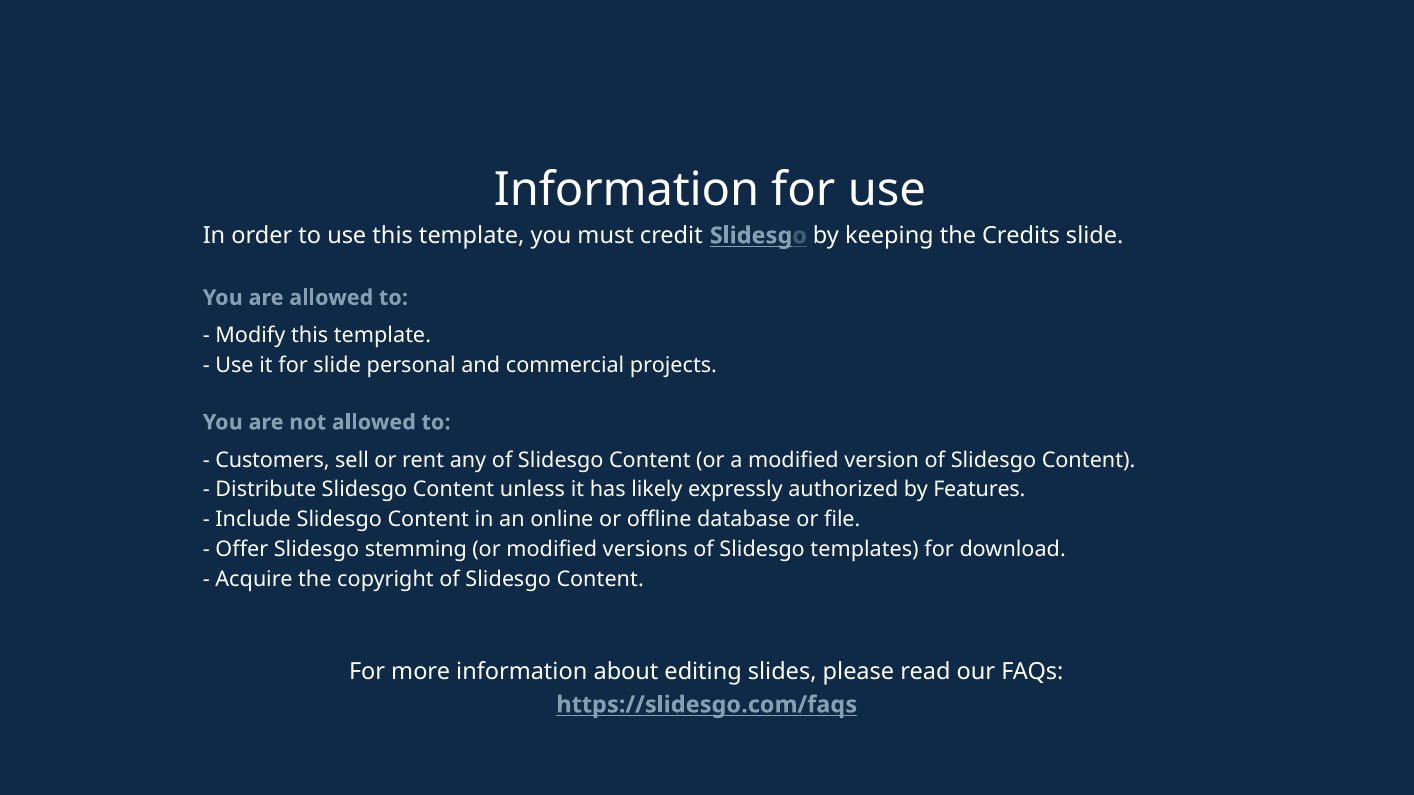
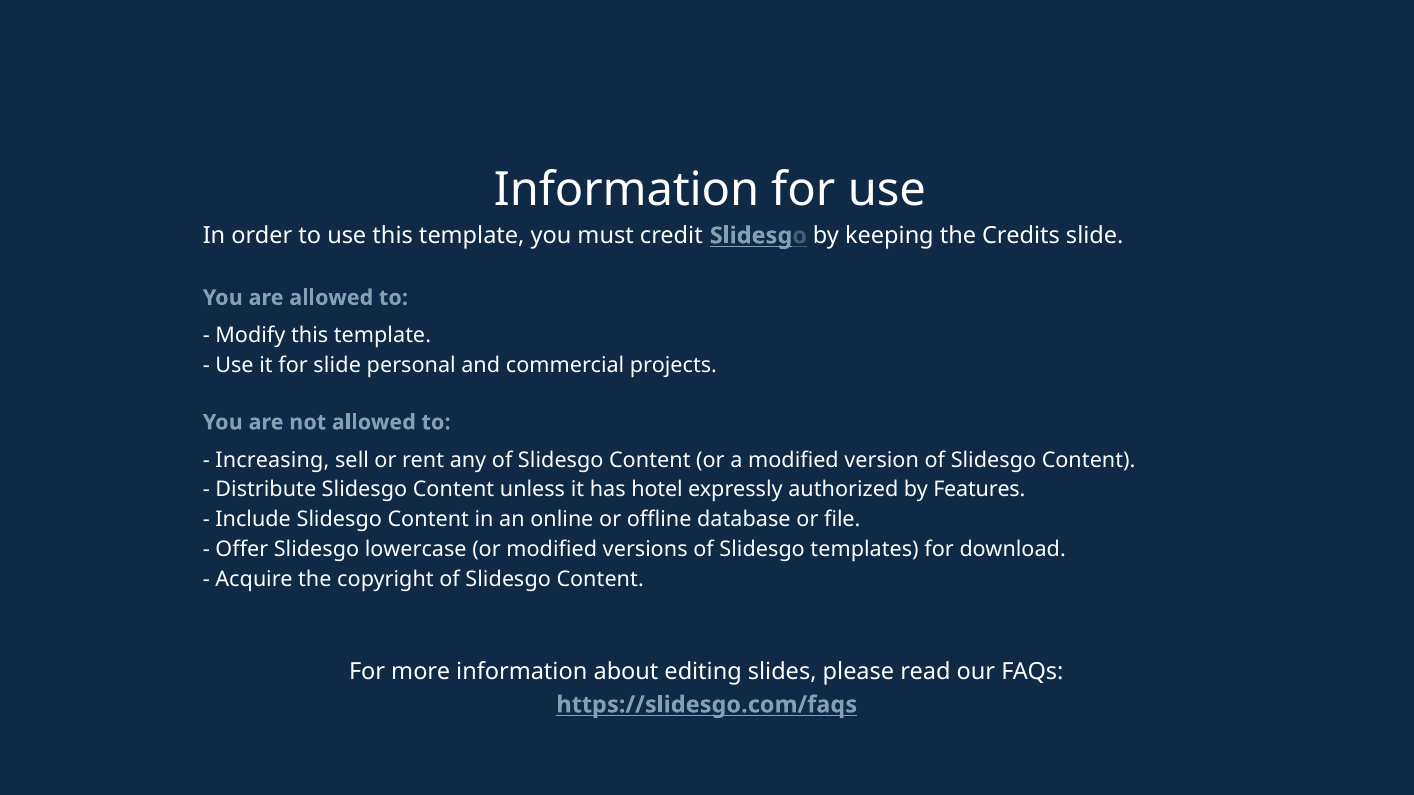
Customers: Customers -> Increasing
likely: likely -> hotel
stemming: stemming -> lowercase
